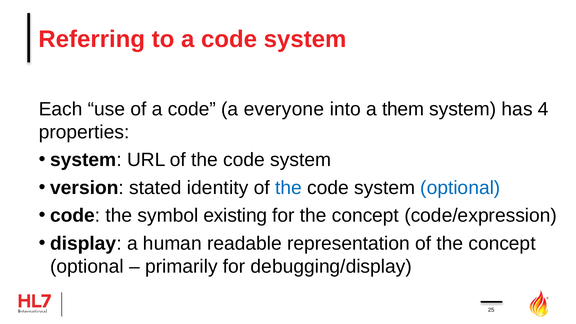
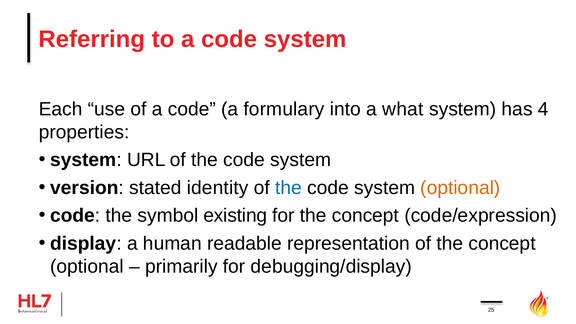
everyone: everyone -> formulary
them: them -> what
optional at (460, 188) colour: blue -> orange
